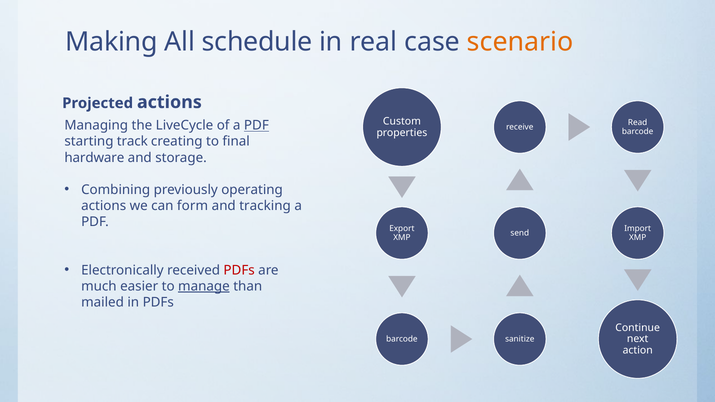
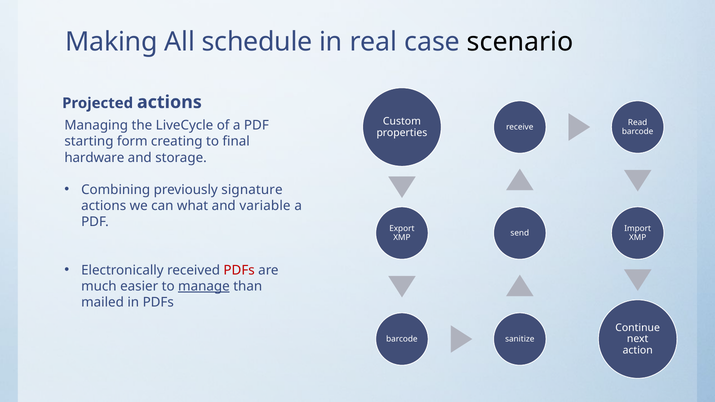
scenario colour: orange -> black
PDF at (256, 126) underline: present -> none
track: track -> form
operating: operating -> signature
form: form -> what
tracking: tracking -> variable
